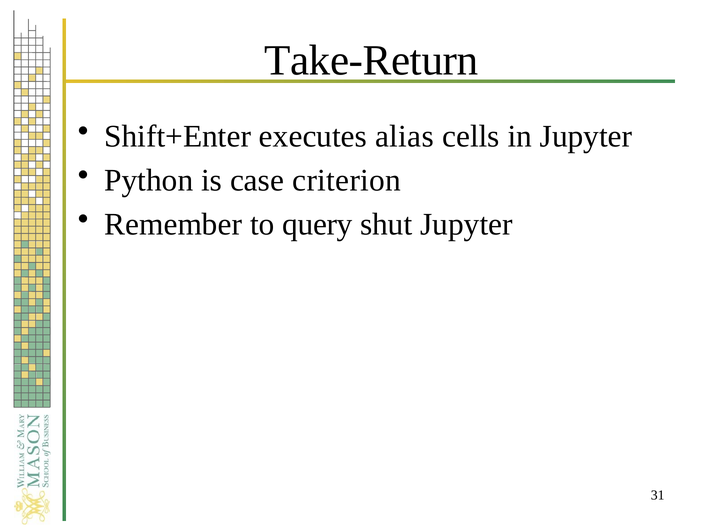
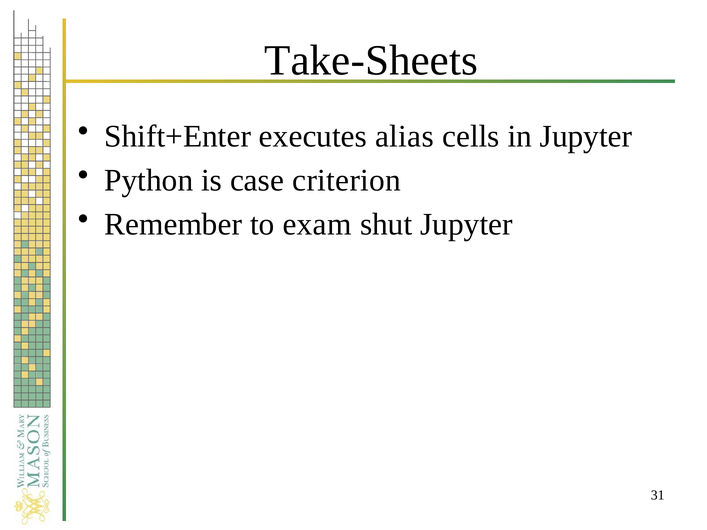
Take-Return: Take-Return -> Take-Sheets
query: query -> exam
